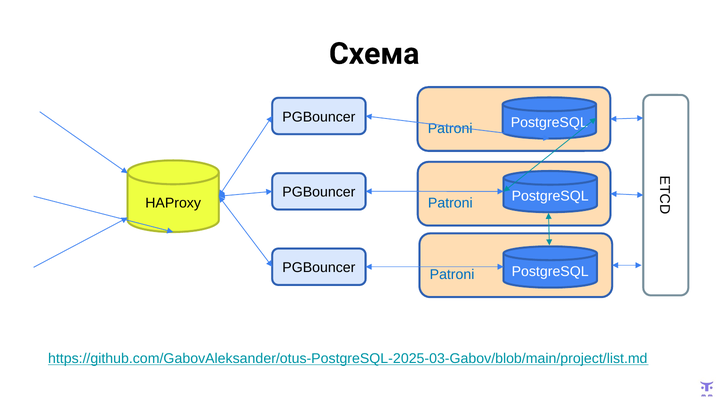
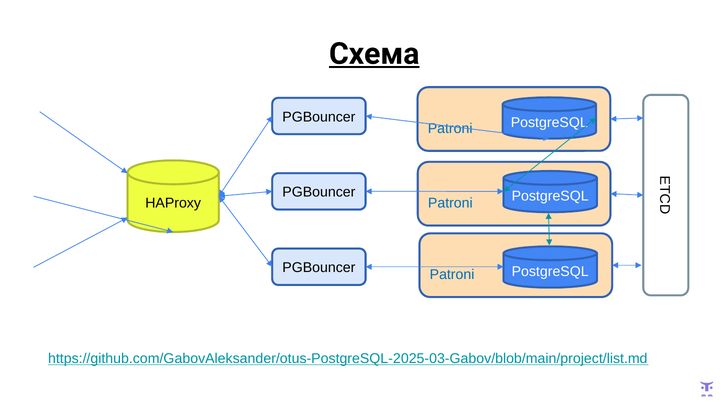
Схема underline: none -> present
